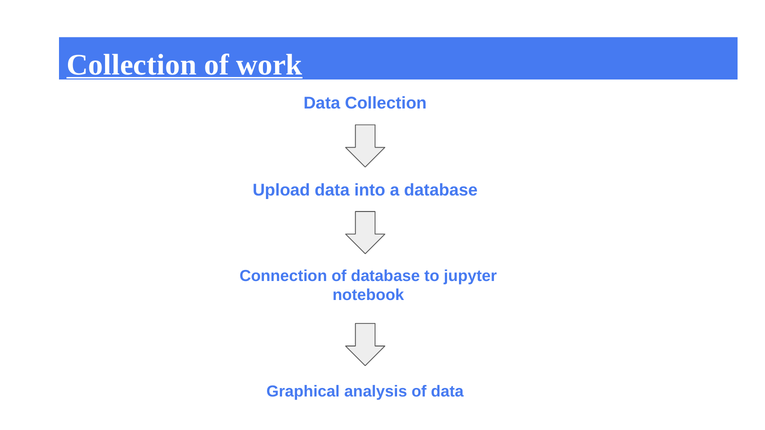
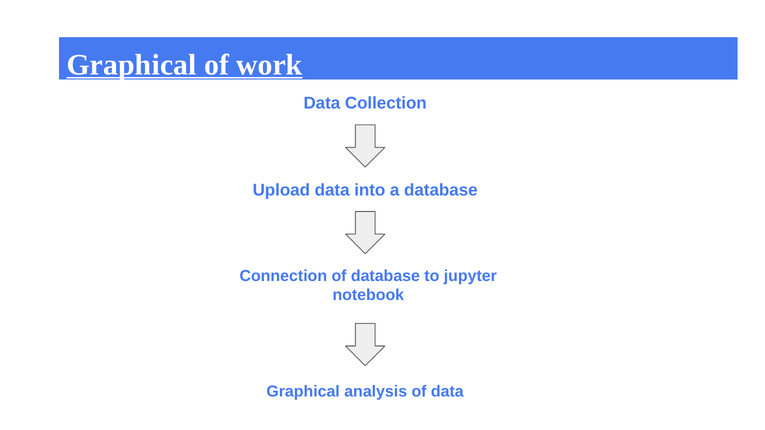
Collection at (132, 65): Collection -> Graphical
